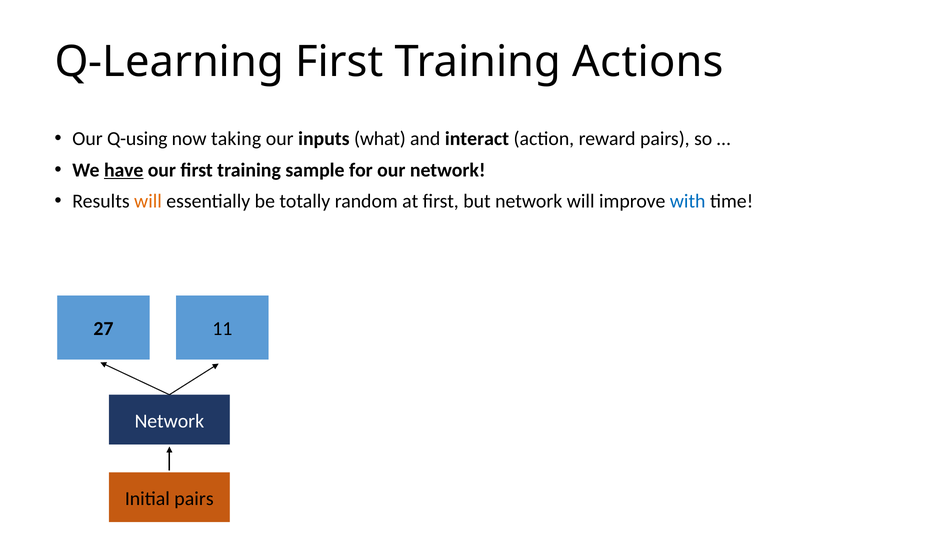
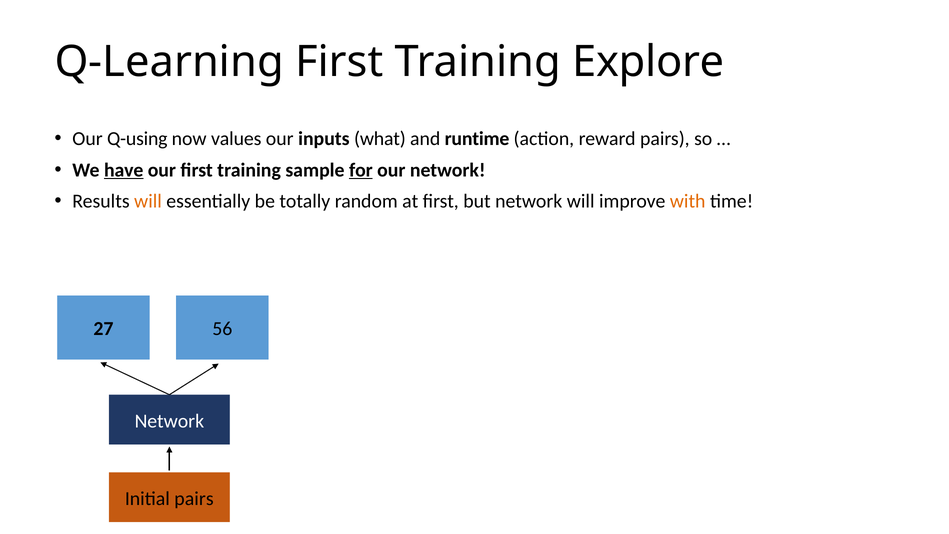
Actions: Actions -> Explore
taking: taking -> values
interact: interact -> runtime
for underline: none -> present
with colour: blue -> orange
11: 11 -> 56
